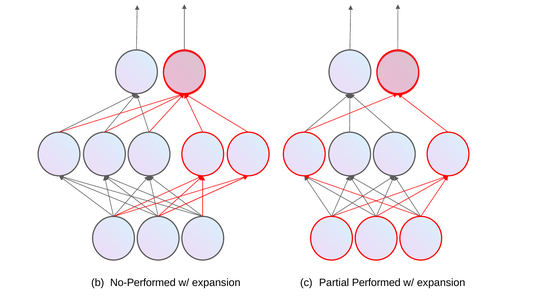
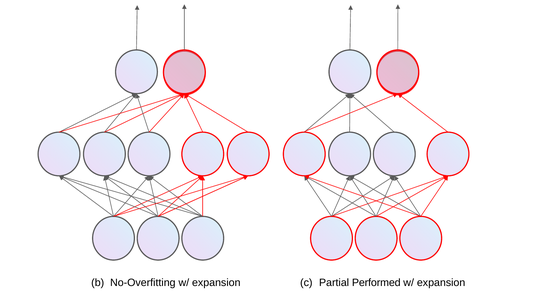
No-Performed: No-Performed -> No-Overfitting
